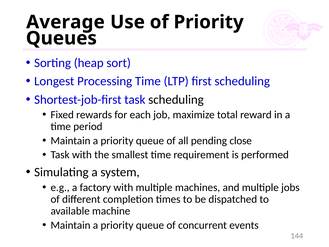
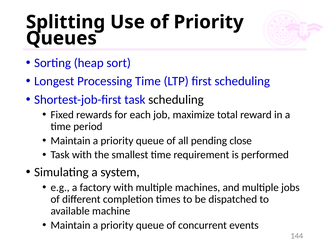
Average: Average -> Splitting
